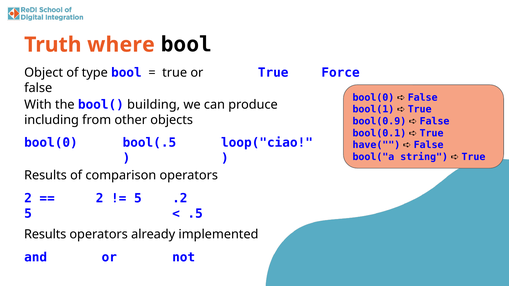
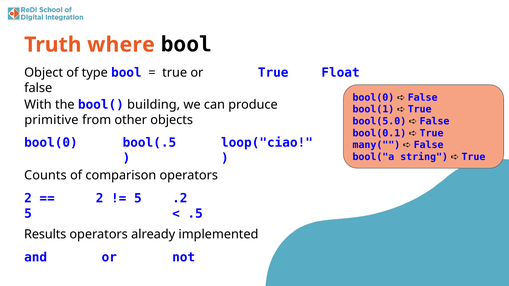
Force: Force -> Float
including: including -> primitive
bool(0.9: bool(0.9 -> bool(5.0
have(: have( -> many(
Results at (45, 175): Results -> Counts
